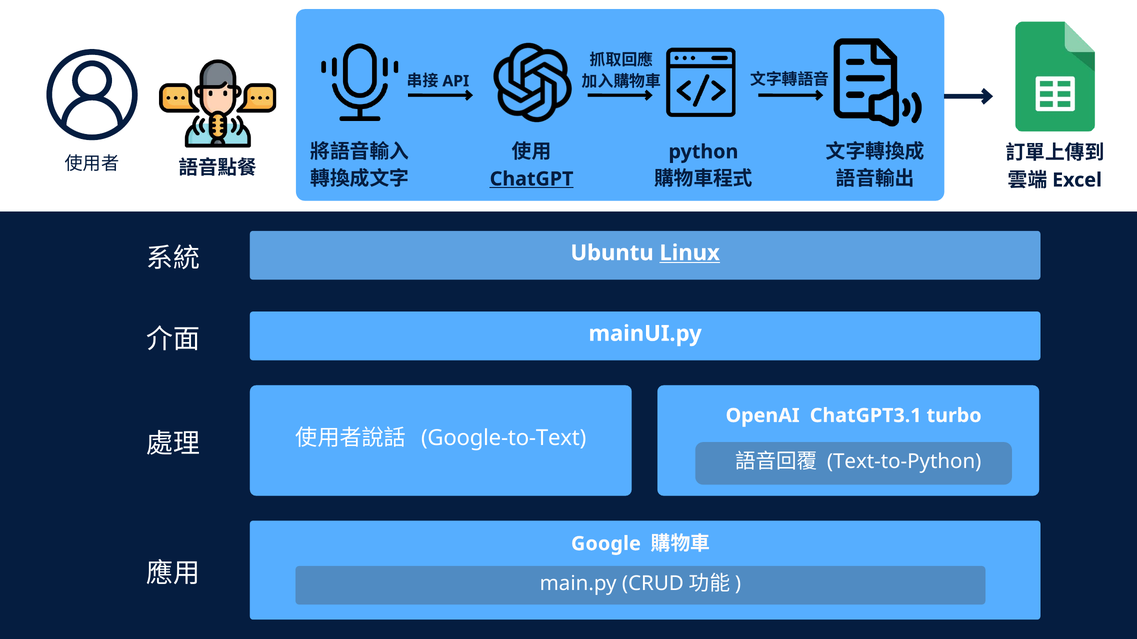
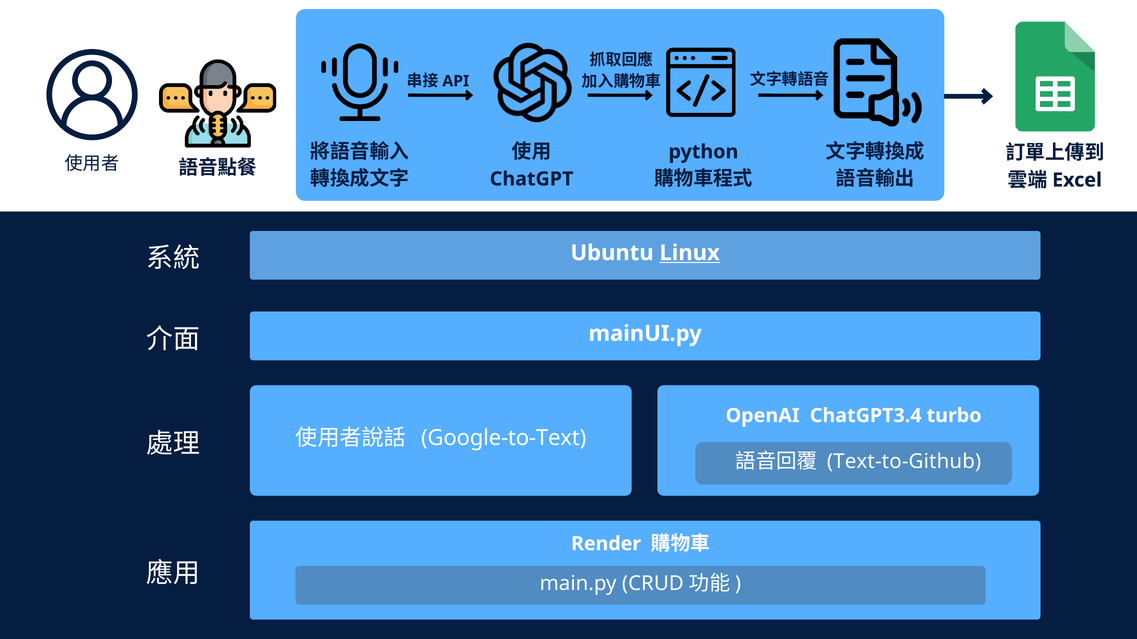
ChatGPT underline: present -> none
ChatGPT3.1: ChatGPT3.1 -> ChatGPT3.4
Text-to-Python: Text-to-Python -> Text-to-Github
Google: Google -> Render
